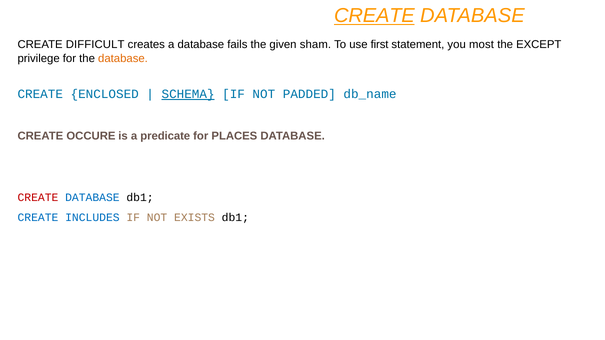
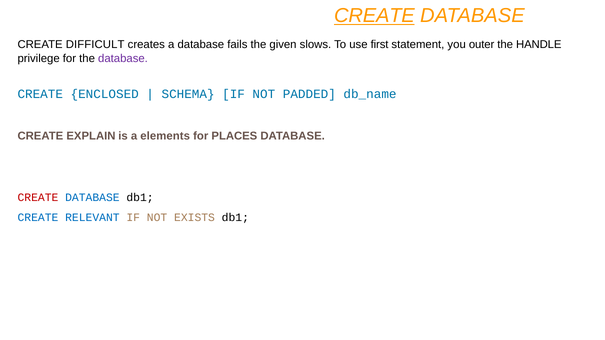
sham: sham -> slows
most: most -> outer
EXCEPT: EXCEPT -> HANDLE
database at (123, 58) colour: orange -> purple
SCHEMA underline: present -> none
OCCURE: OCCURE -> EXPLAIN
predicate: predicate -> elements
INCLUDES: INCLUDES -> RELEVANT
